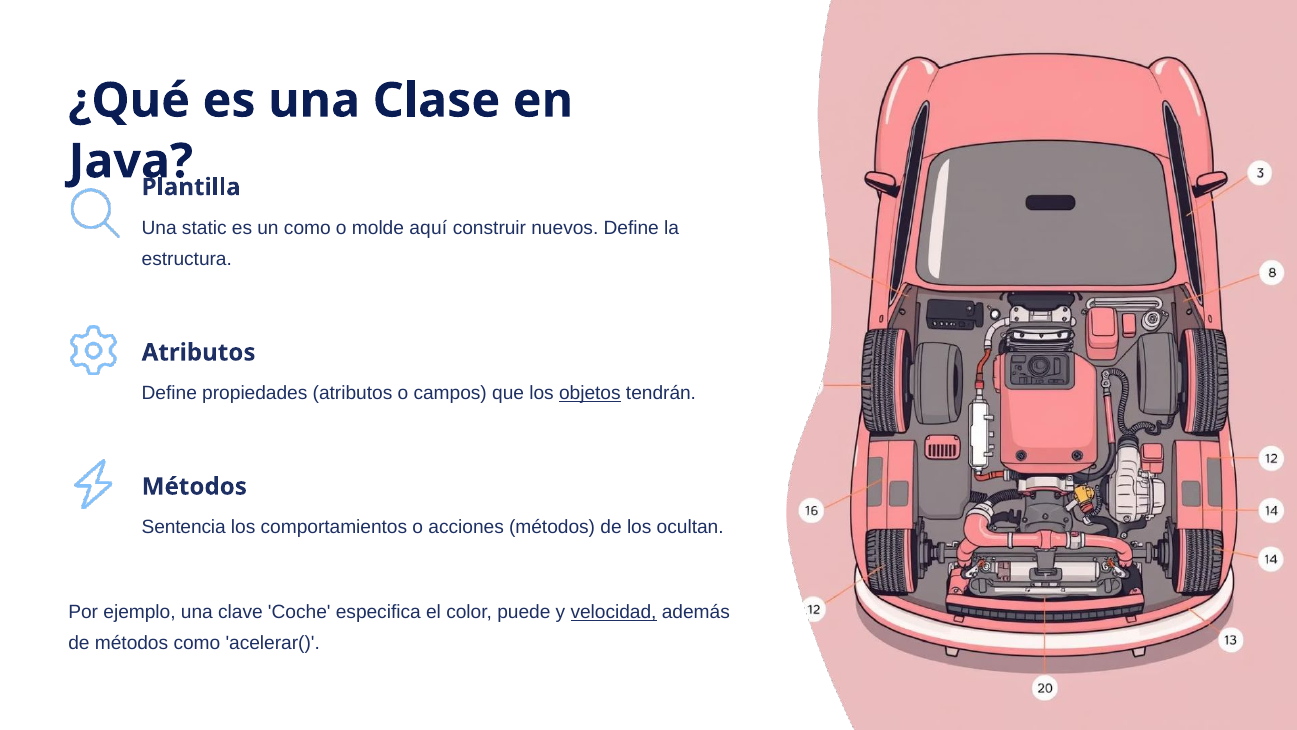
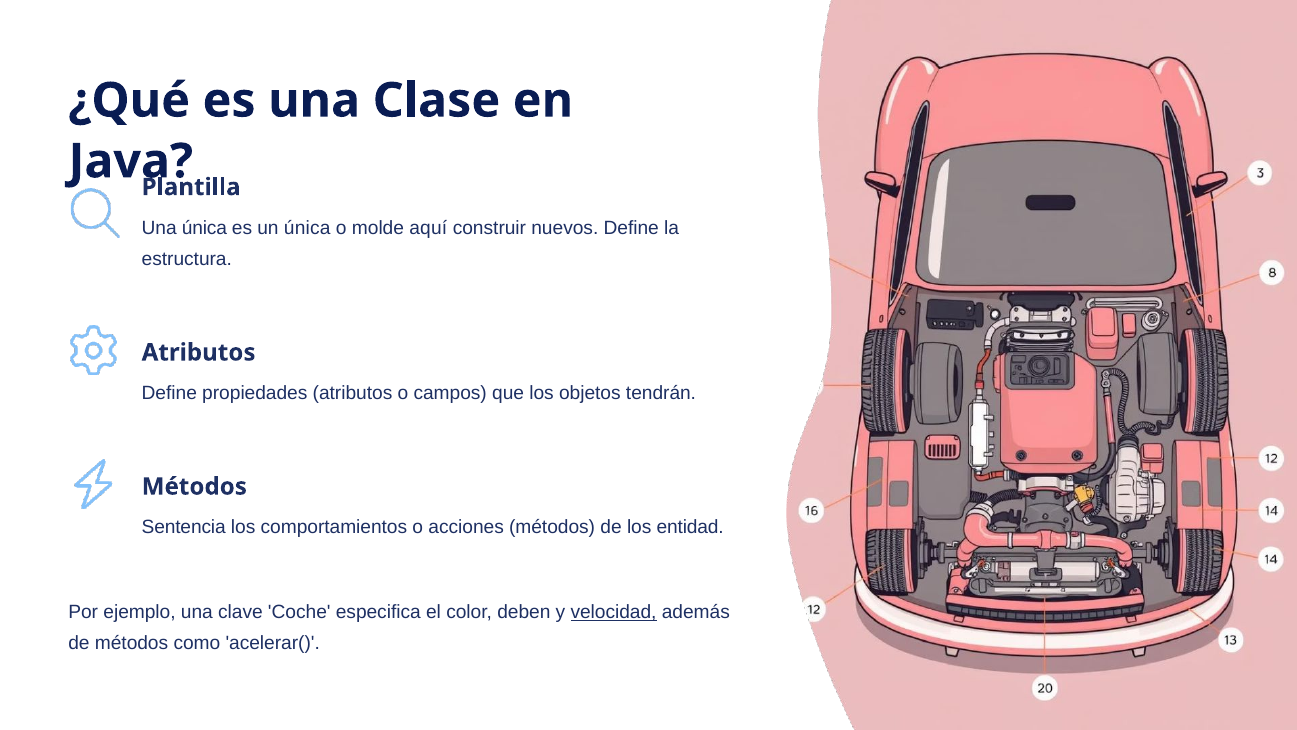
Una static: static -> única
un como: como -> única
objetos underline: present -> none
ocultan: ocultan -> entidad
puede: puede -> deben
